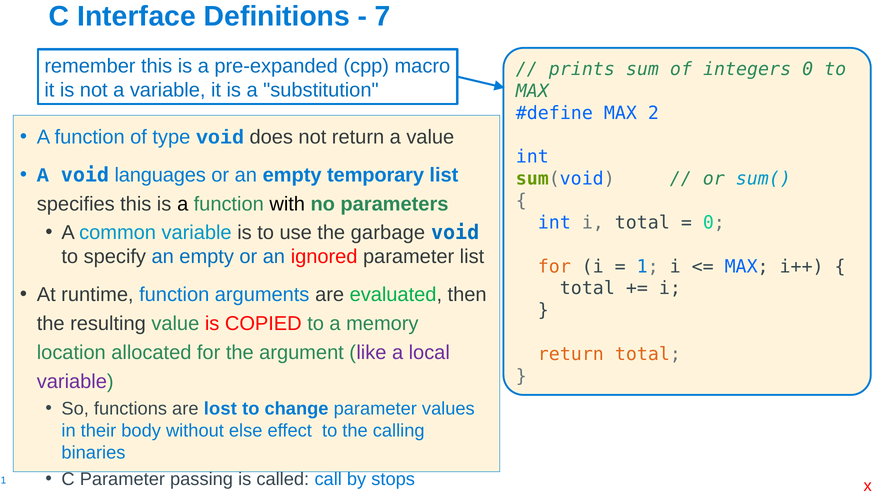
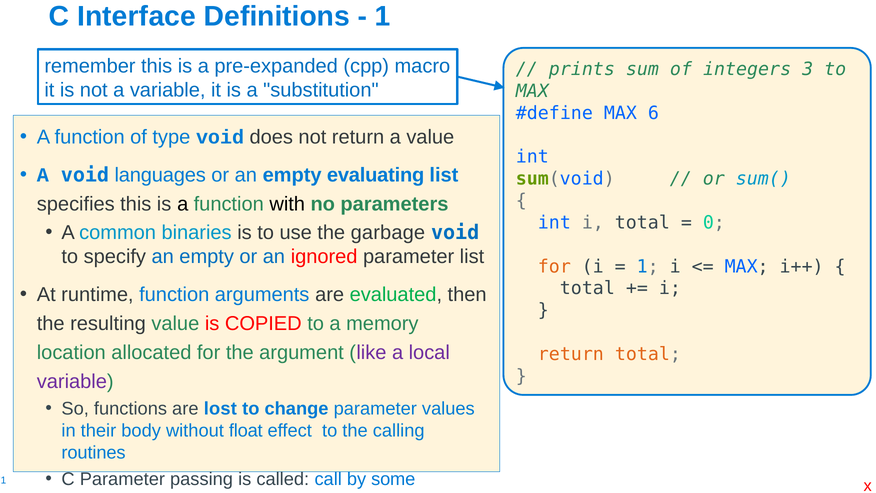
7 at (383, 16): 7 -> 1
integers 0: 0 -> 3
2: 2 -> 6
temporary: temporary -> evaluating
common variable: variable -> binaries
else: else -> float
binaries: binaries -> routines
stops: stops -> some
